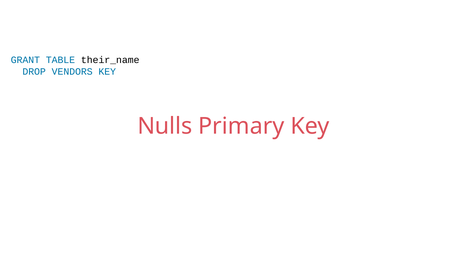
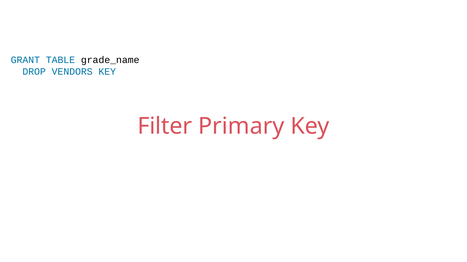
their_name: their_name -> grade_name
Nulls: Nulls -> Filter
